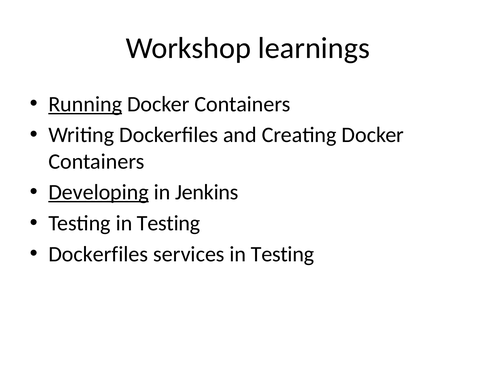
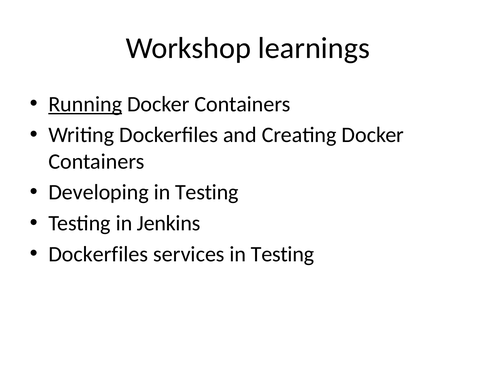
Developing underline: present -> none
Jenkins at (207, 192): Jenkins -> Testing
Testing in Testing: Testing -> Jenkins
